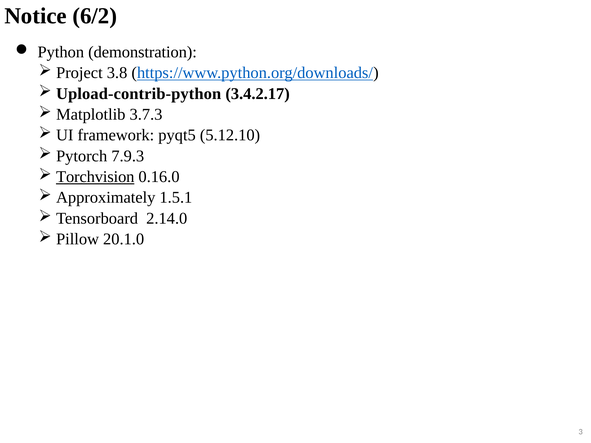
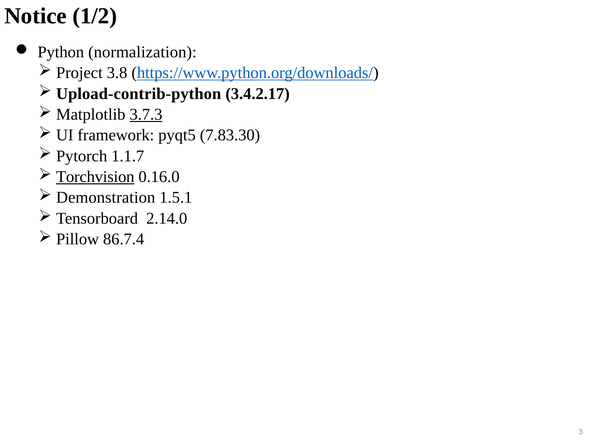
6/2: 6/2 -> 1/2
demonstration: demonstration -> normalization
3.7.3 underline: none -> present
5.12.10: 5.12.10 -> 7.83.30
7.9.3: 7.9.3 -> 1.1.7
Approximately: Approximately -> Demonstration
20.1.0: 20.1.0 -> 86.7.4
